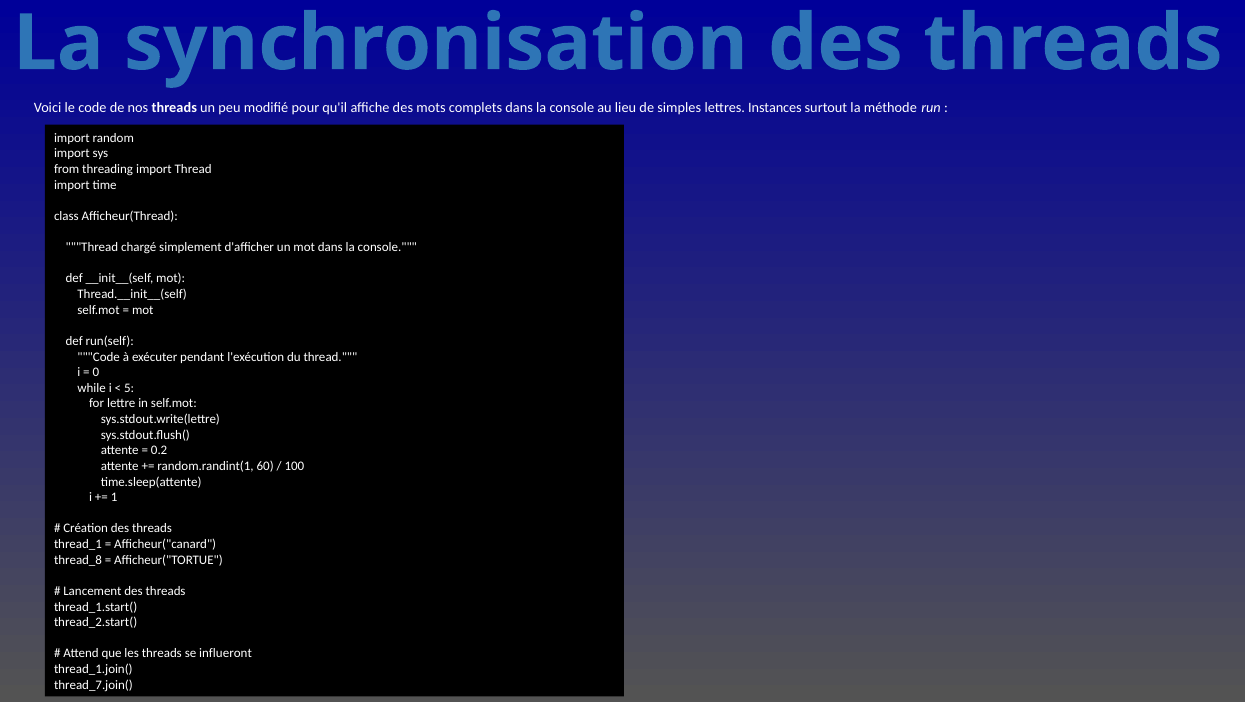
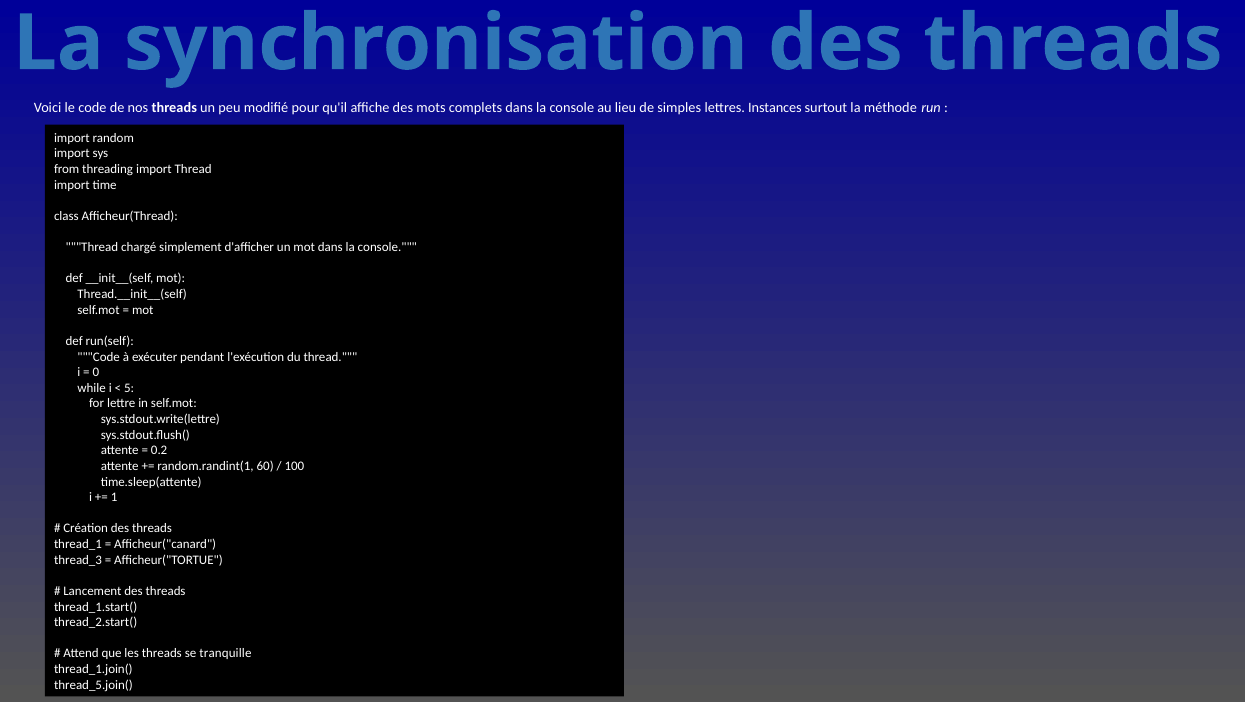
thread_8: thread_8 -> thread_3
influeront: influeront -> tranquille
thread_7.join(: thread_7.join( -> thread_5.join(
